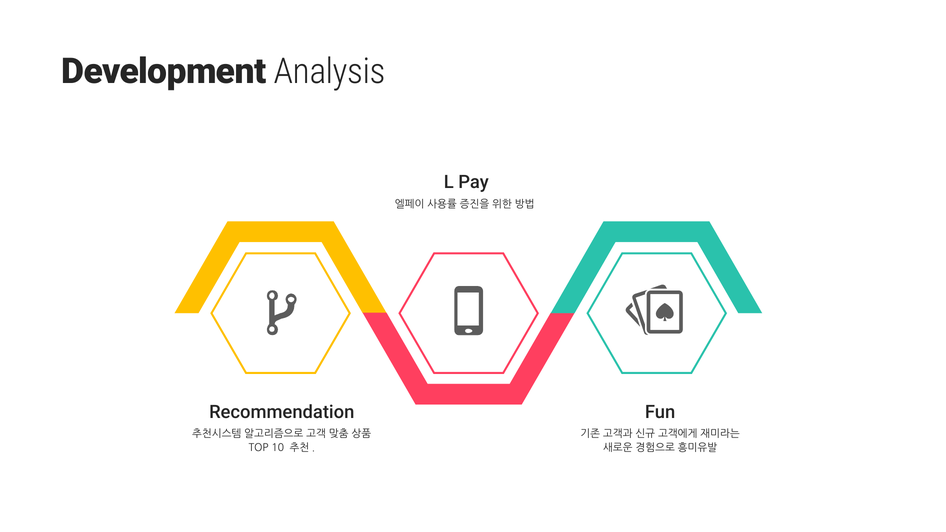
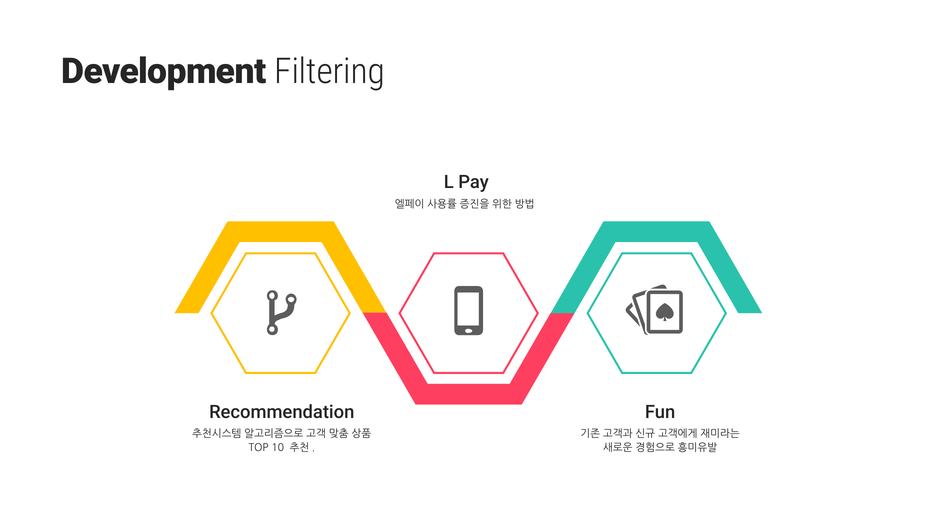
Analysis: Analysis -> Filtering
